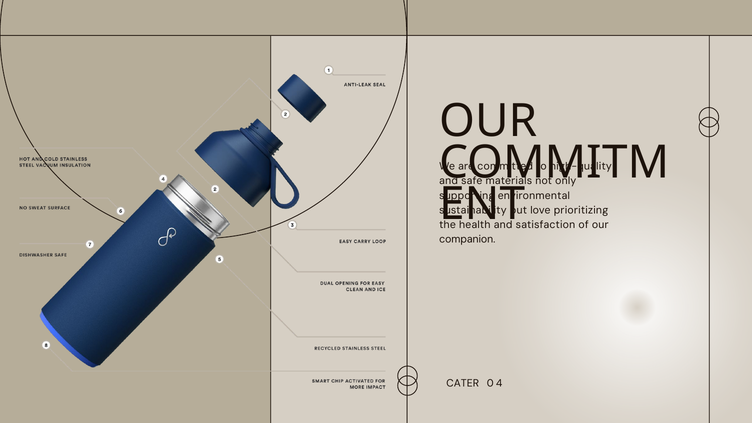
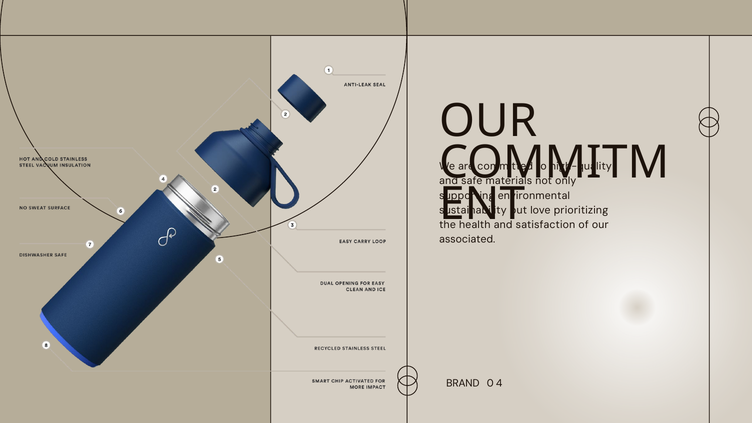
companion: companion -> associated
CATER: CATER -> BRAND
